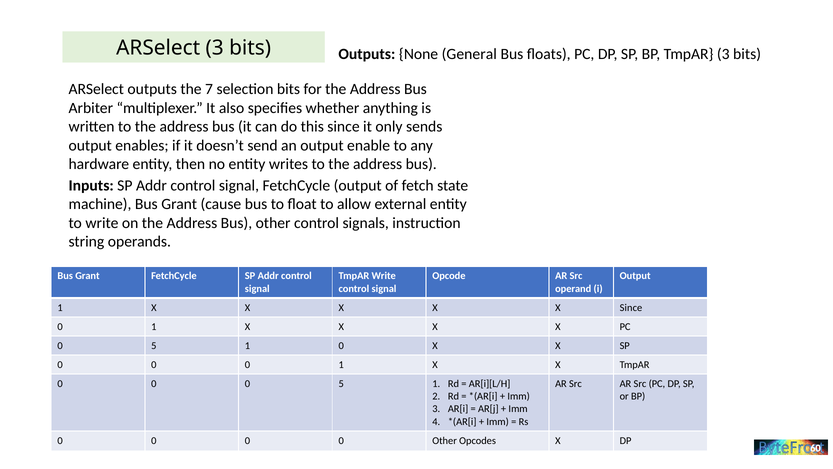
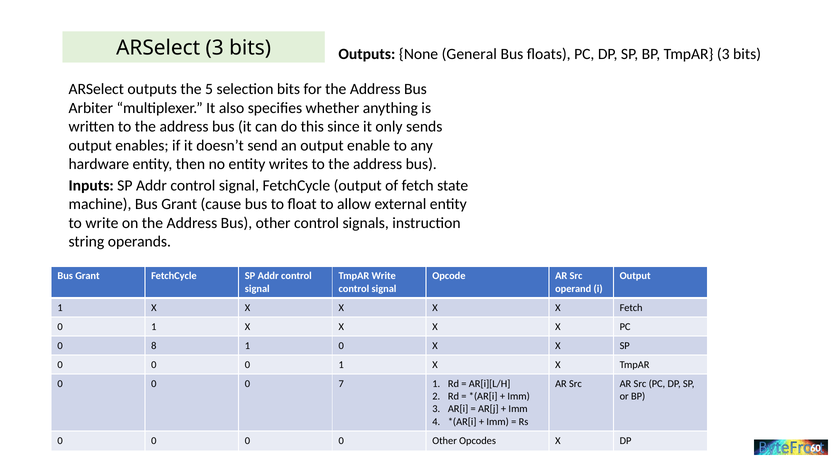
7: 7 -> 5
X Since: Since -> Fetch
5 at (154, 345): 5 -> 8
0 0 5: 5 -> 7
